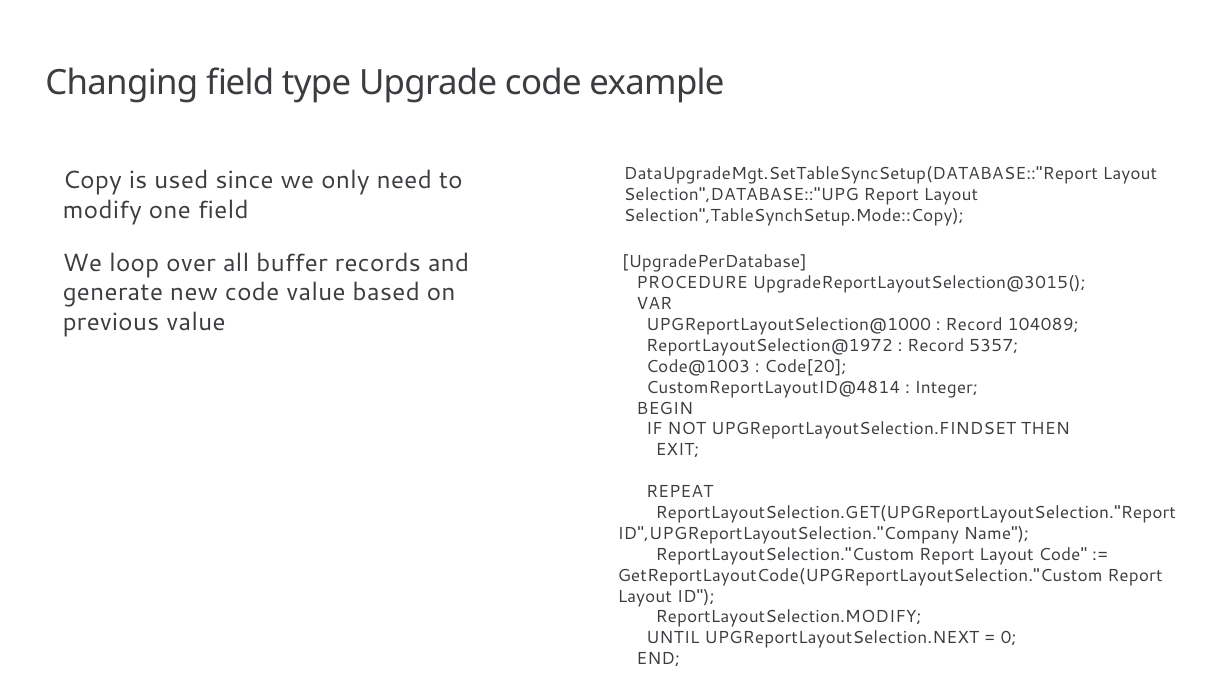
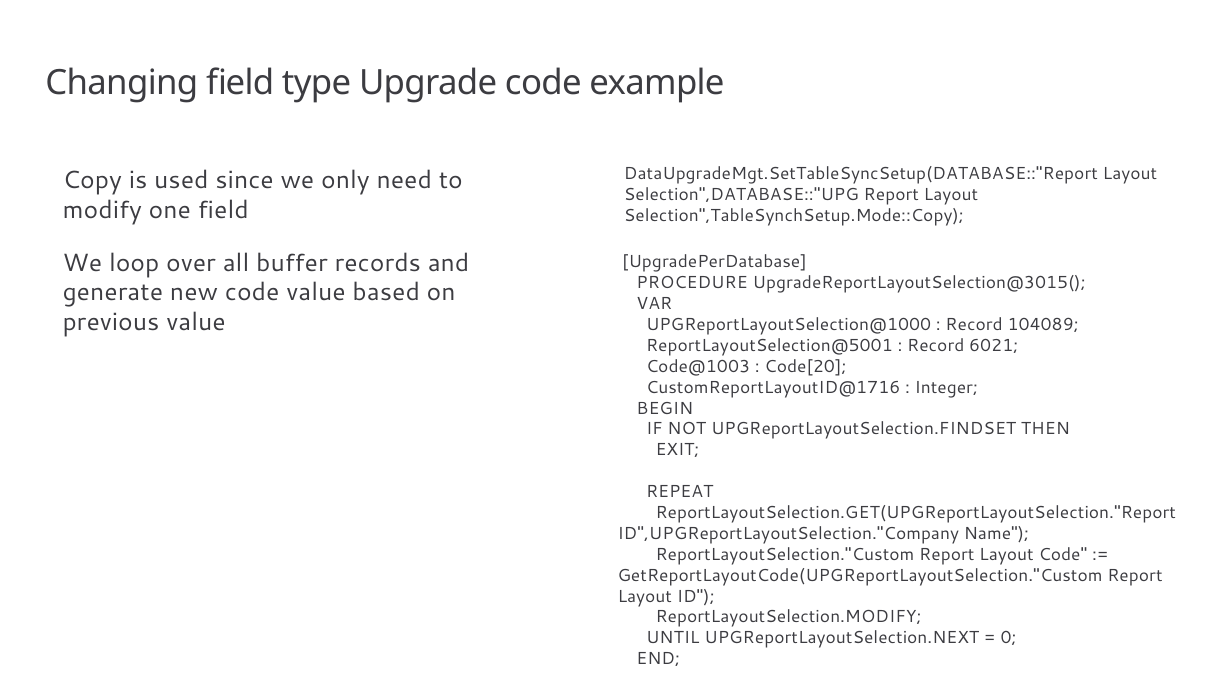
ReportLayoutSelection@1972: ReportLayoutSelection@1972 -> ReportLayoutSelection@5001
5357: 5357 -> 6021
CustomReportLayoutID@4814: CustomReportLayoutID@4814 -> CustomReportLayoutID@1716
